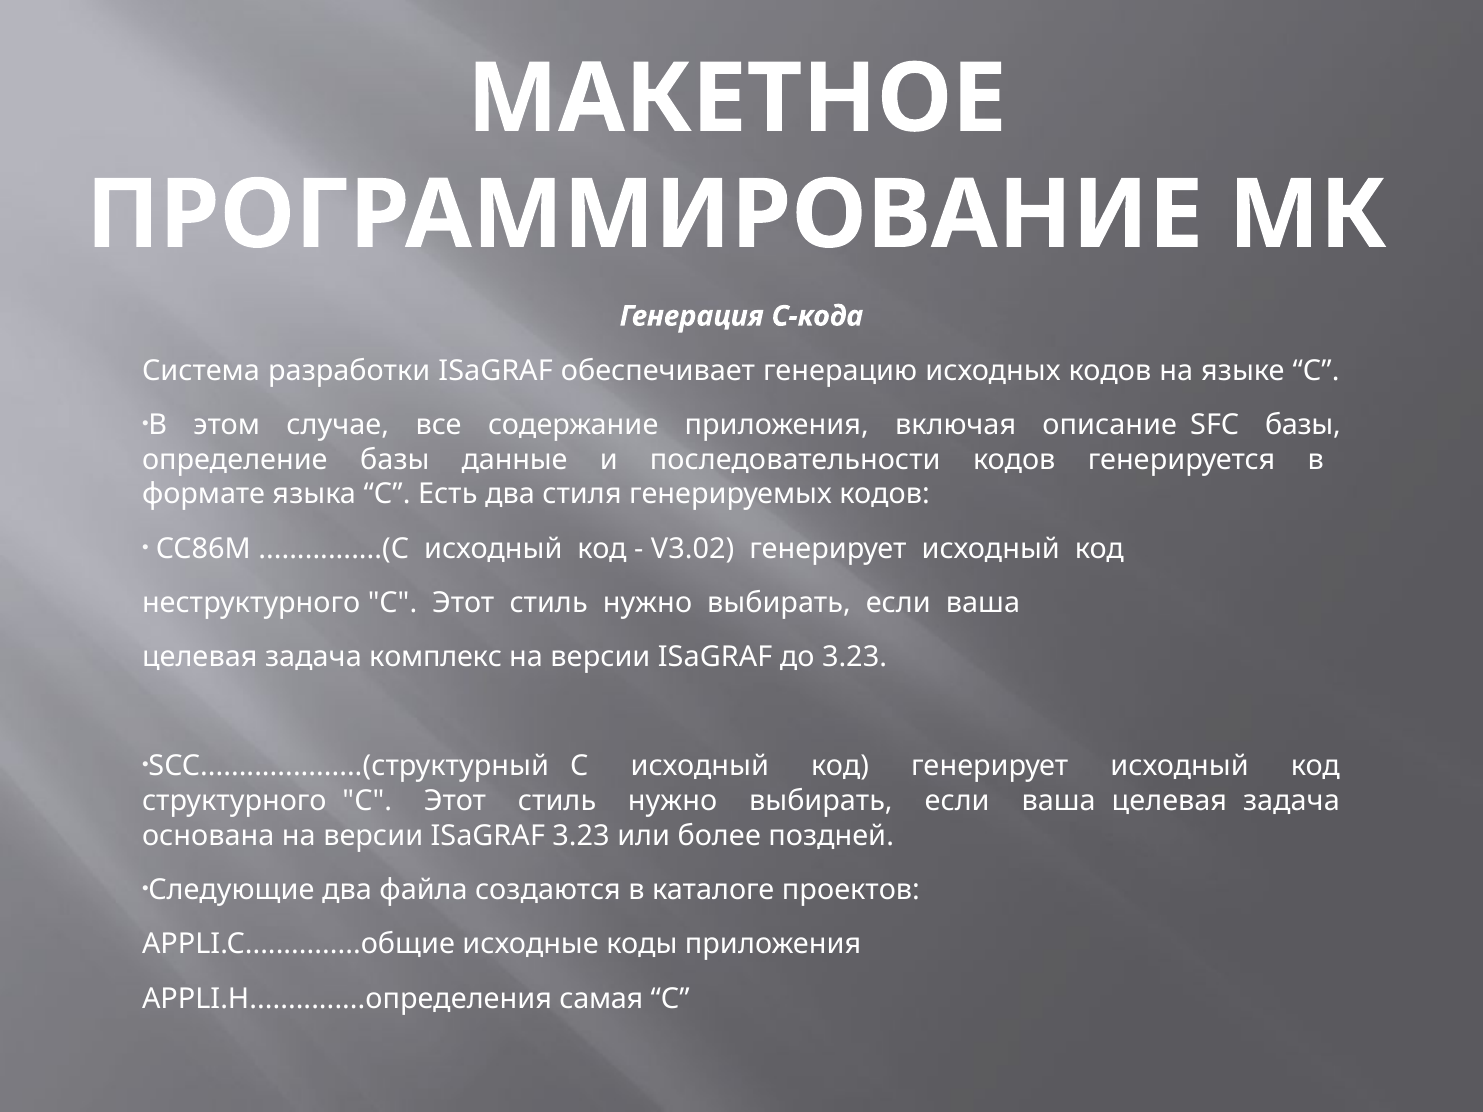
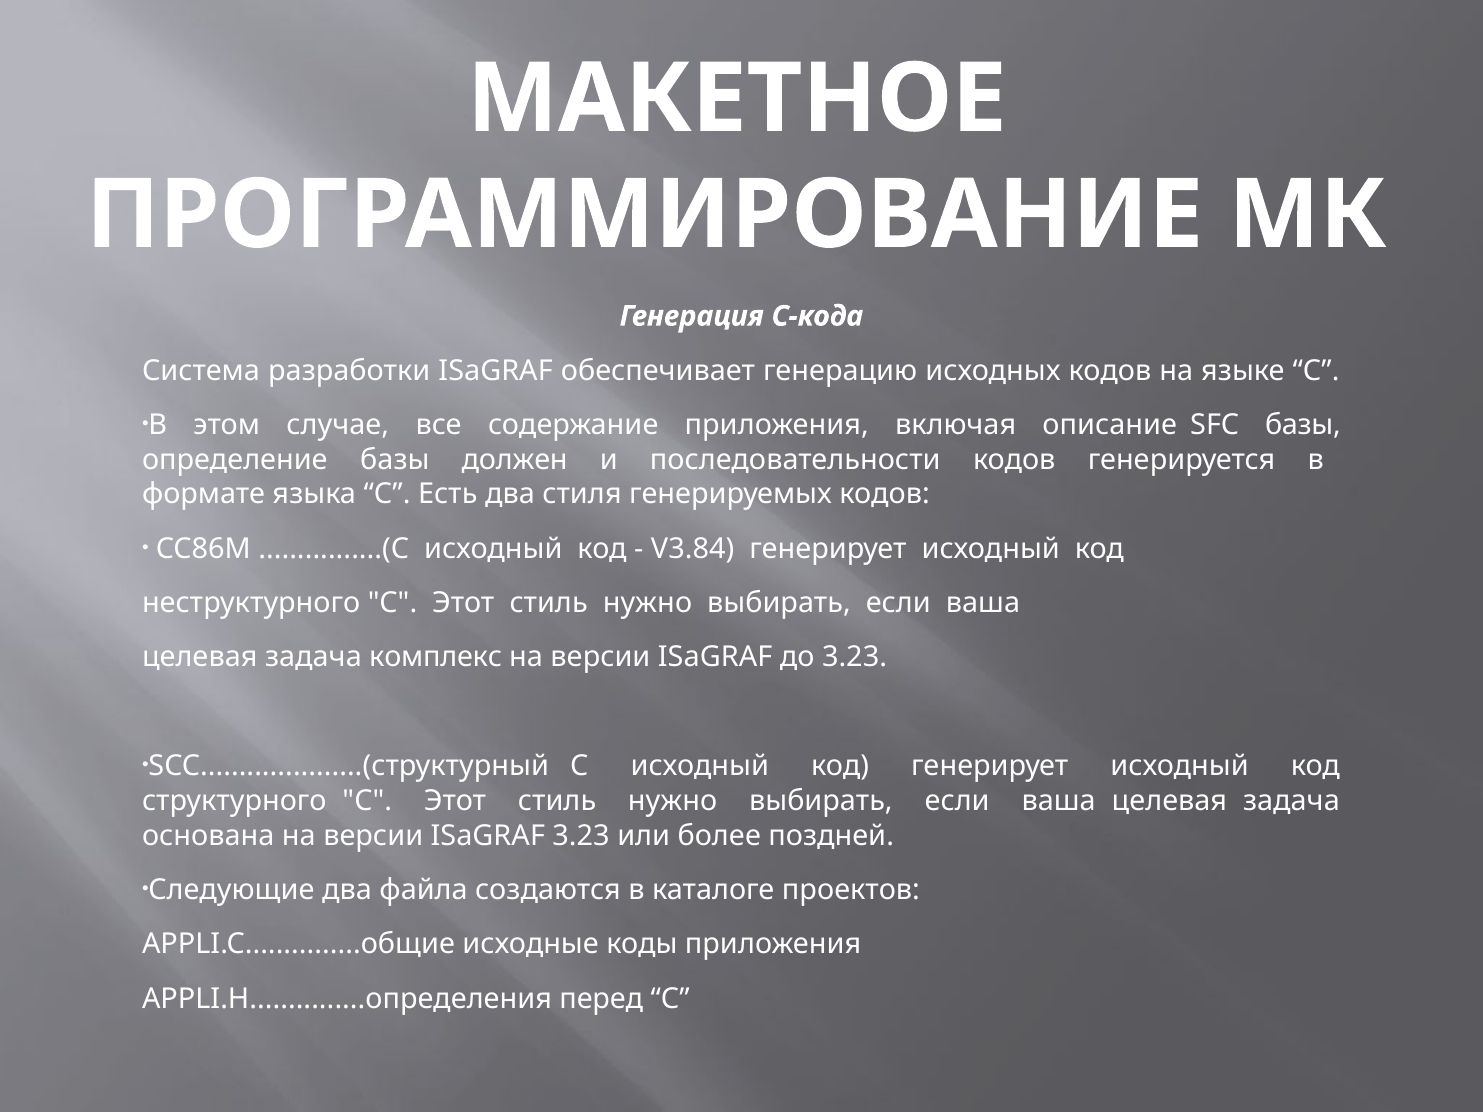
данные: данные -> должен
V3.02: V3.02 -> V3.84
самая: самая -> перед
